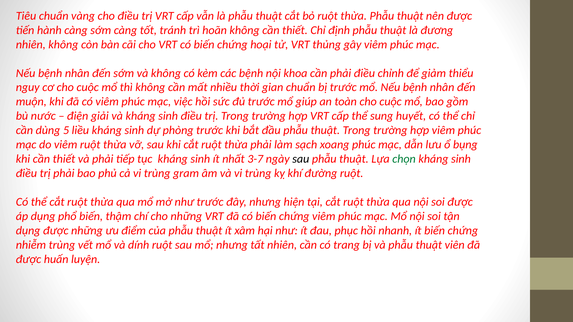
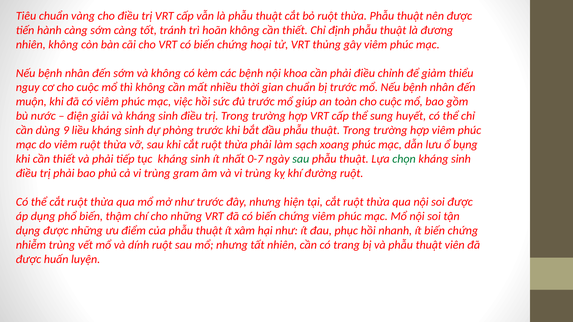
5: 5 -> 9
3-7: 3-7 -> 0-7
sau at (301, 159) colour: black -> green
